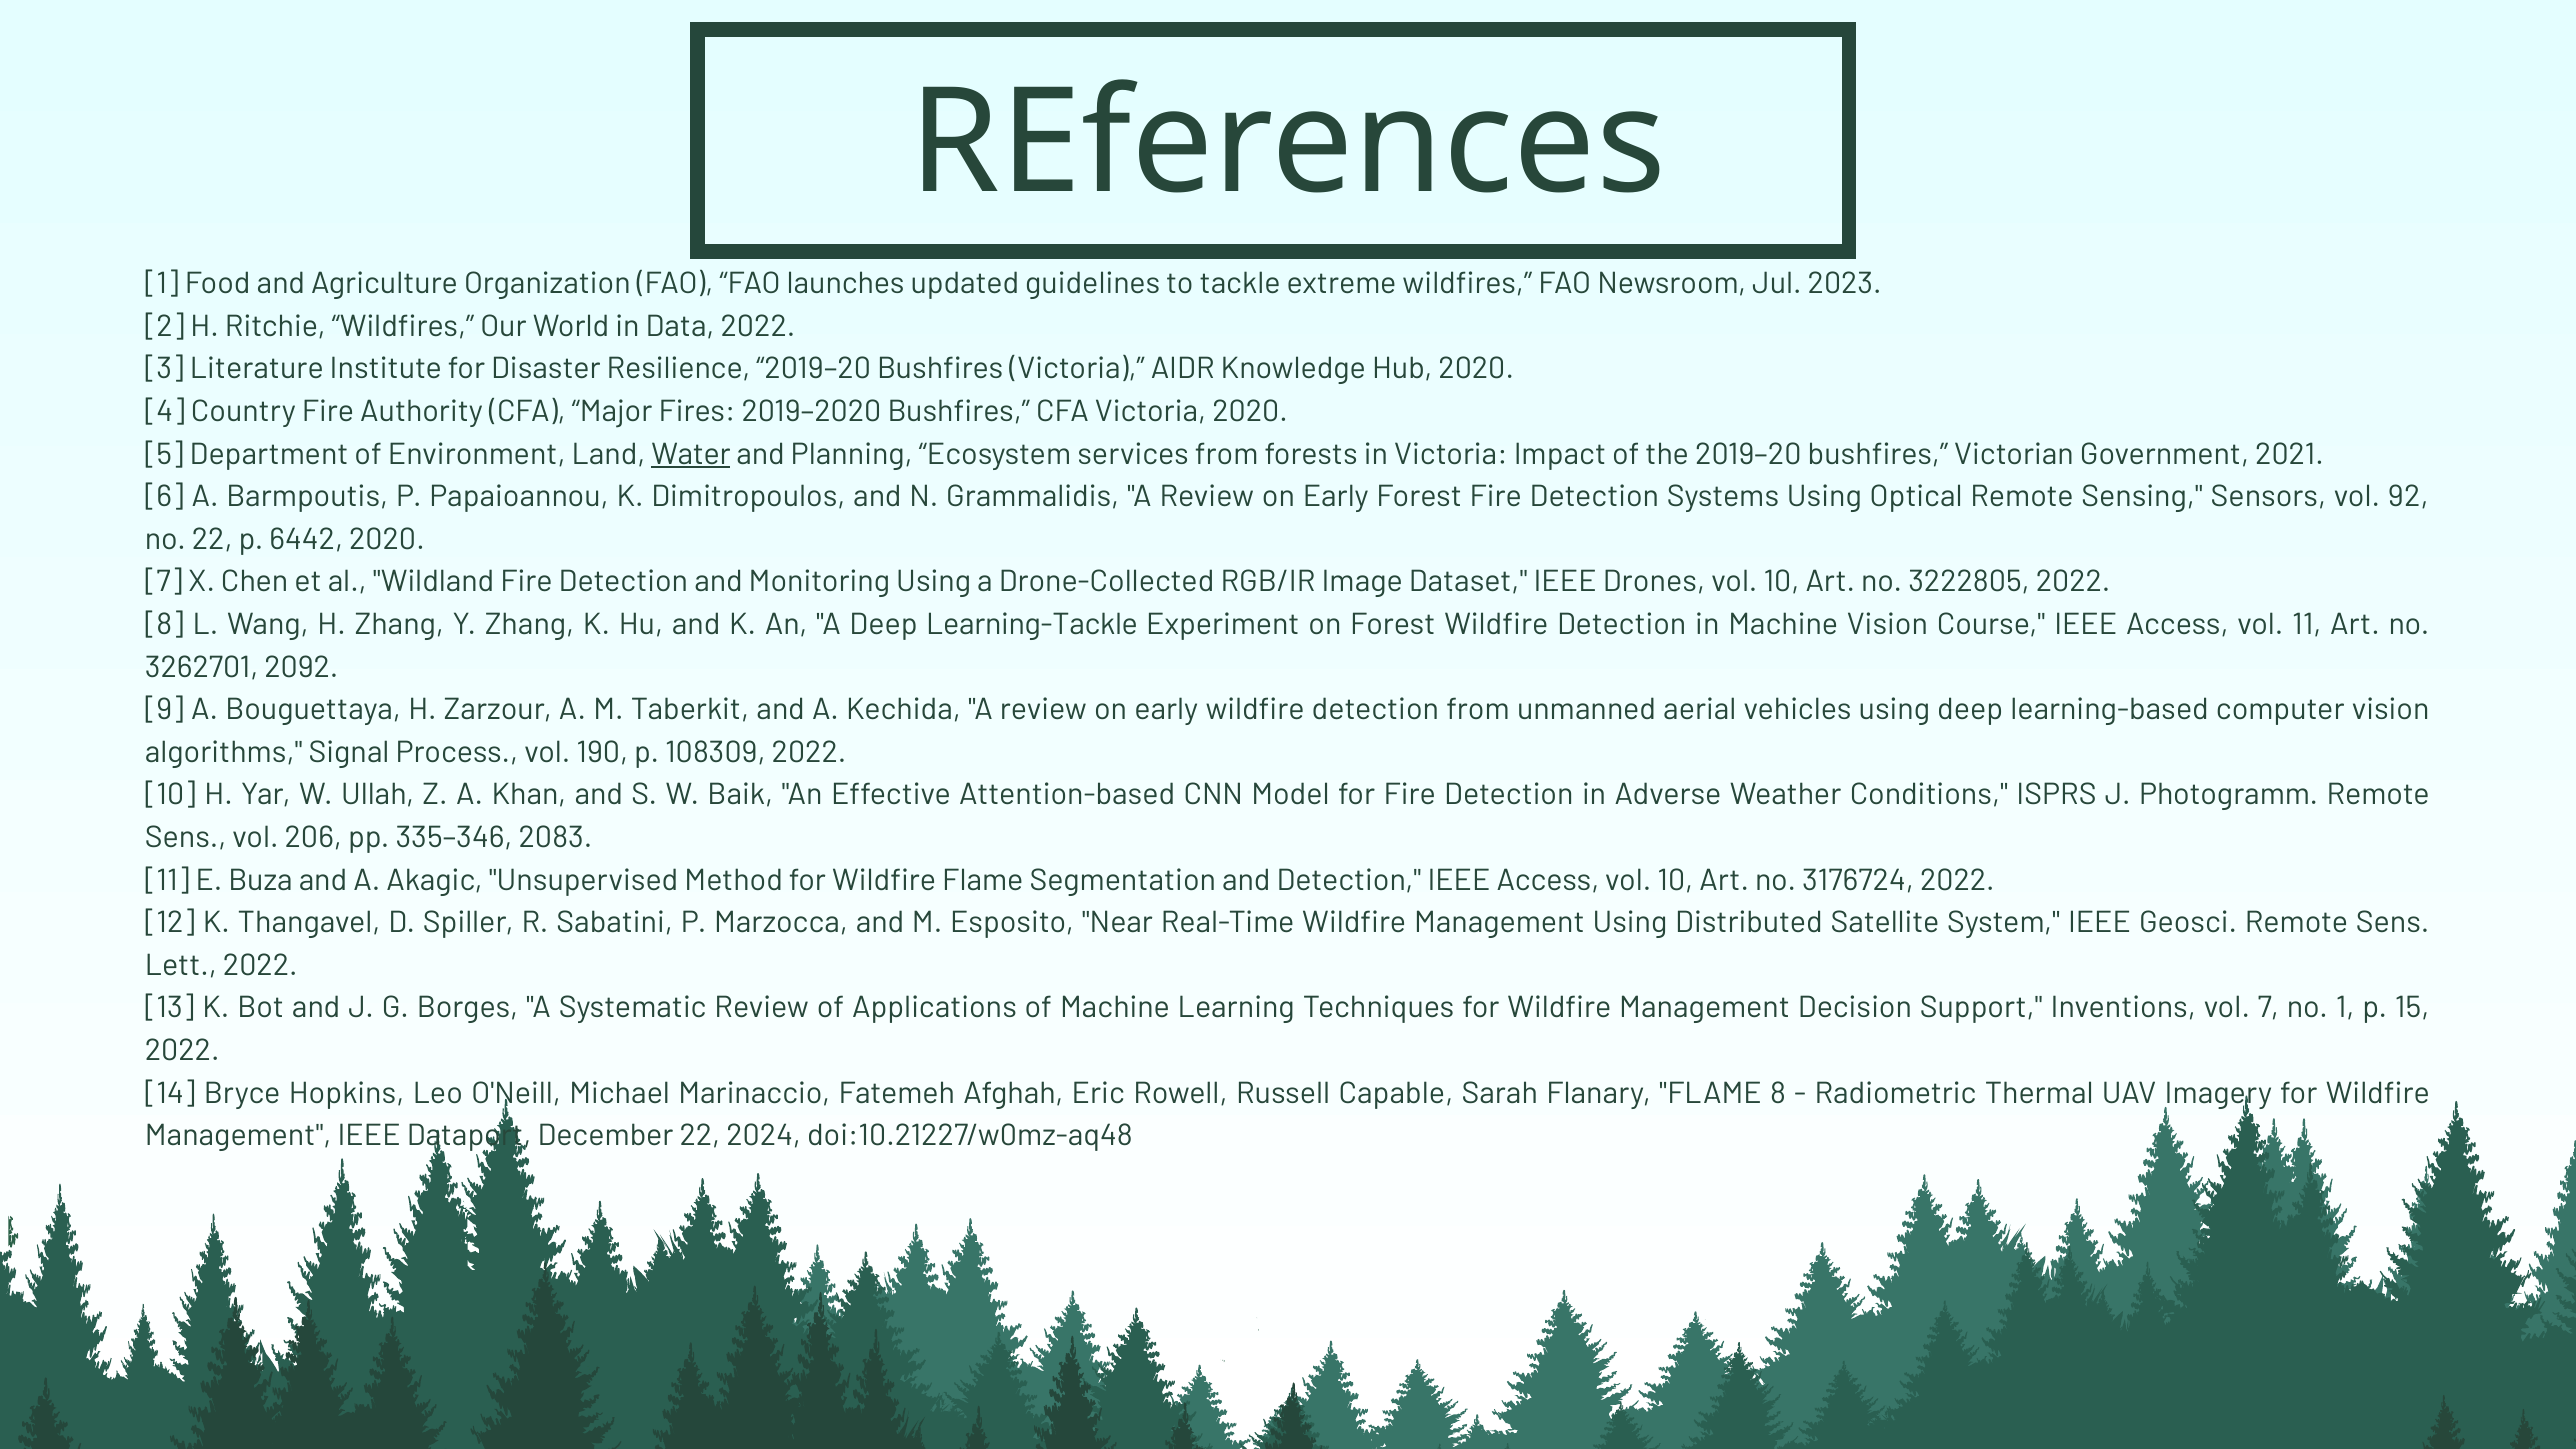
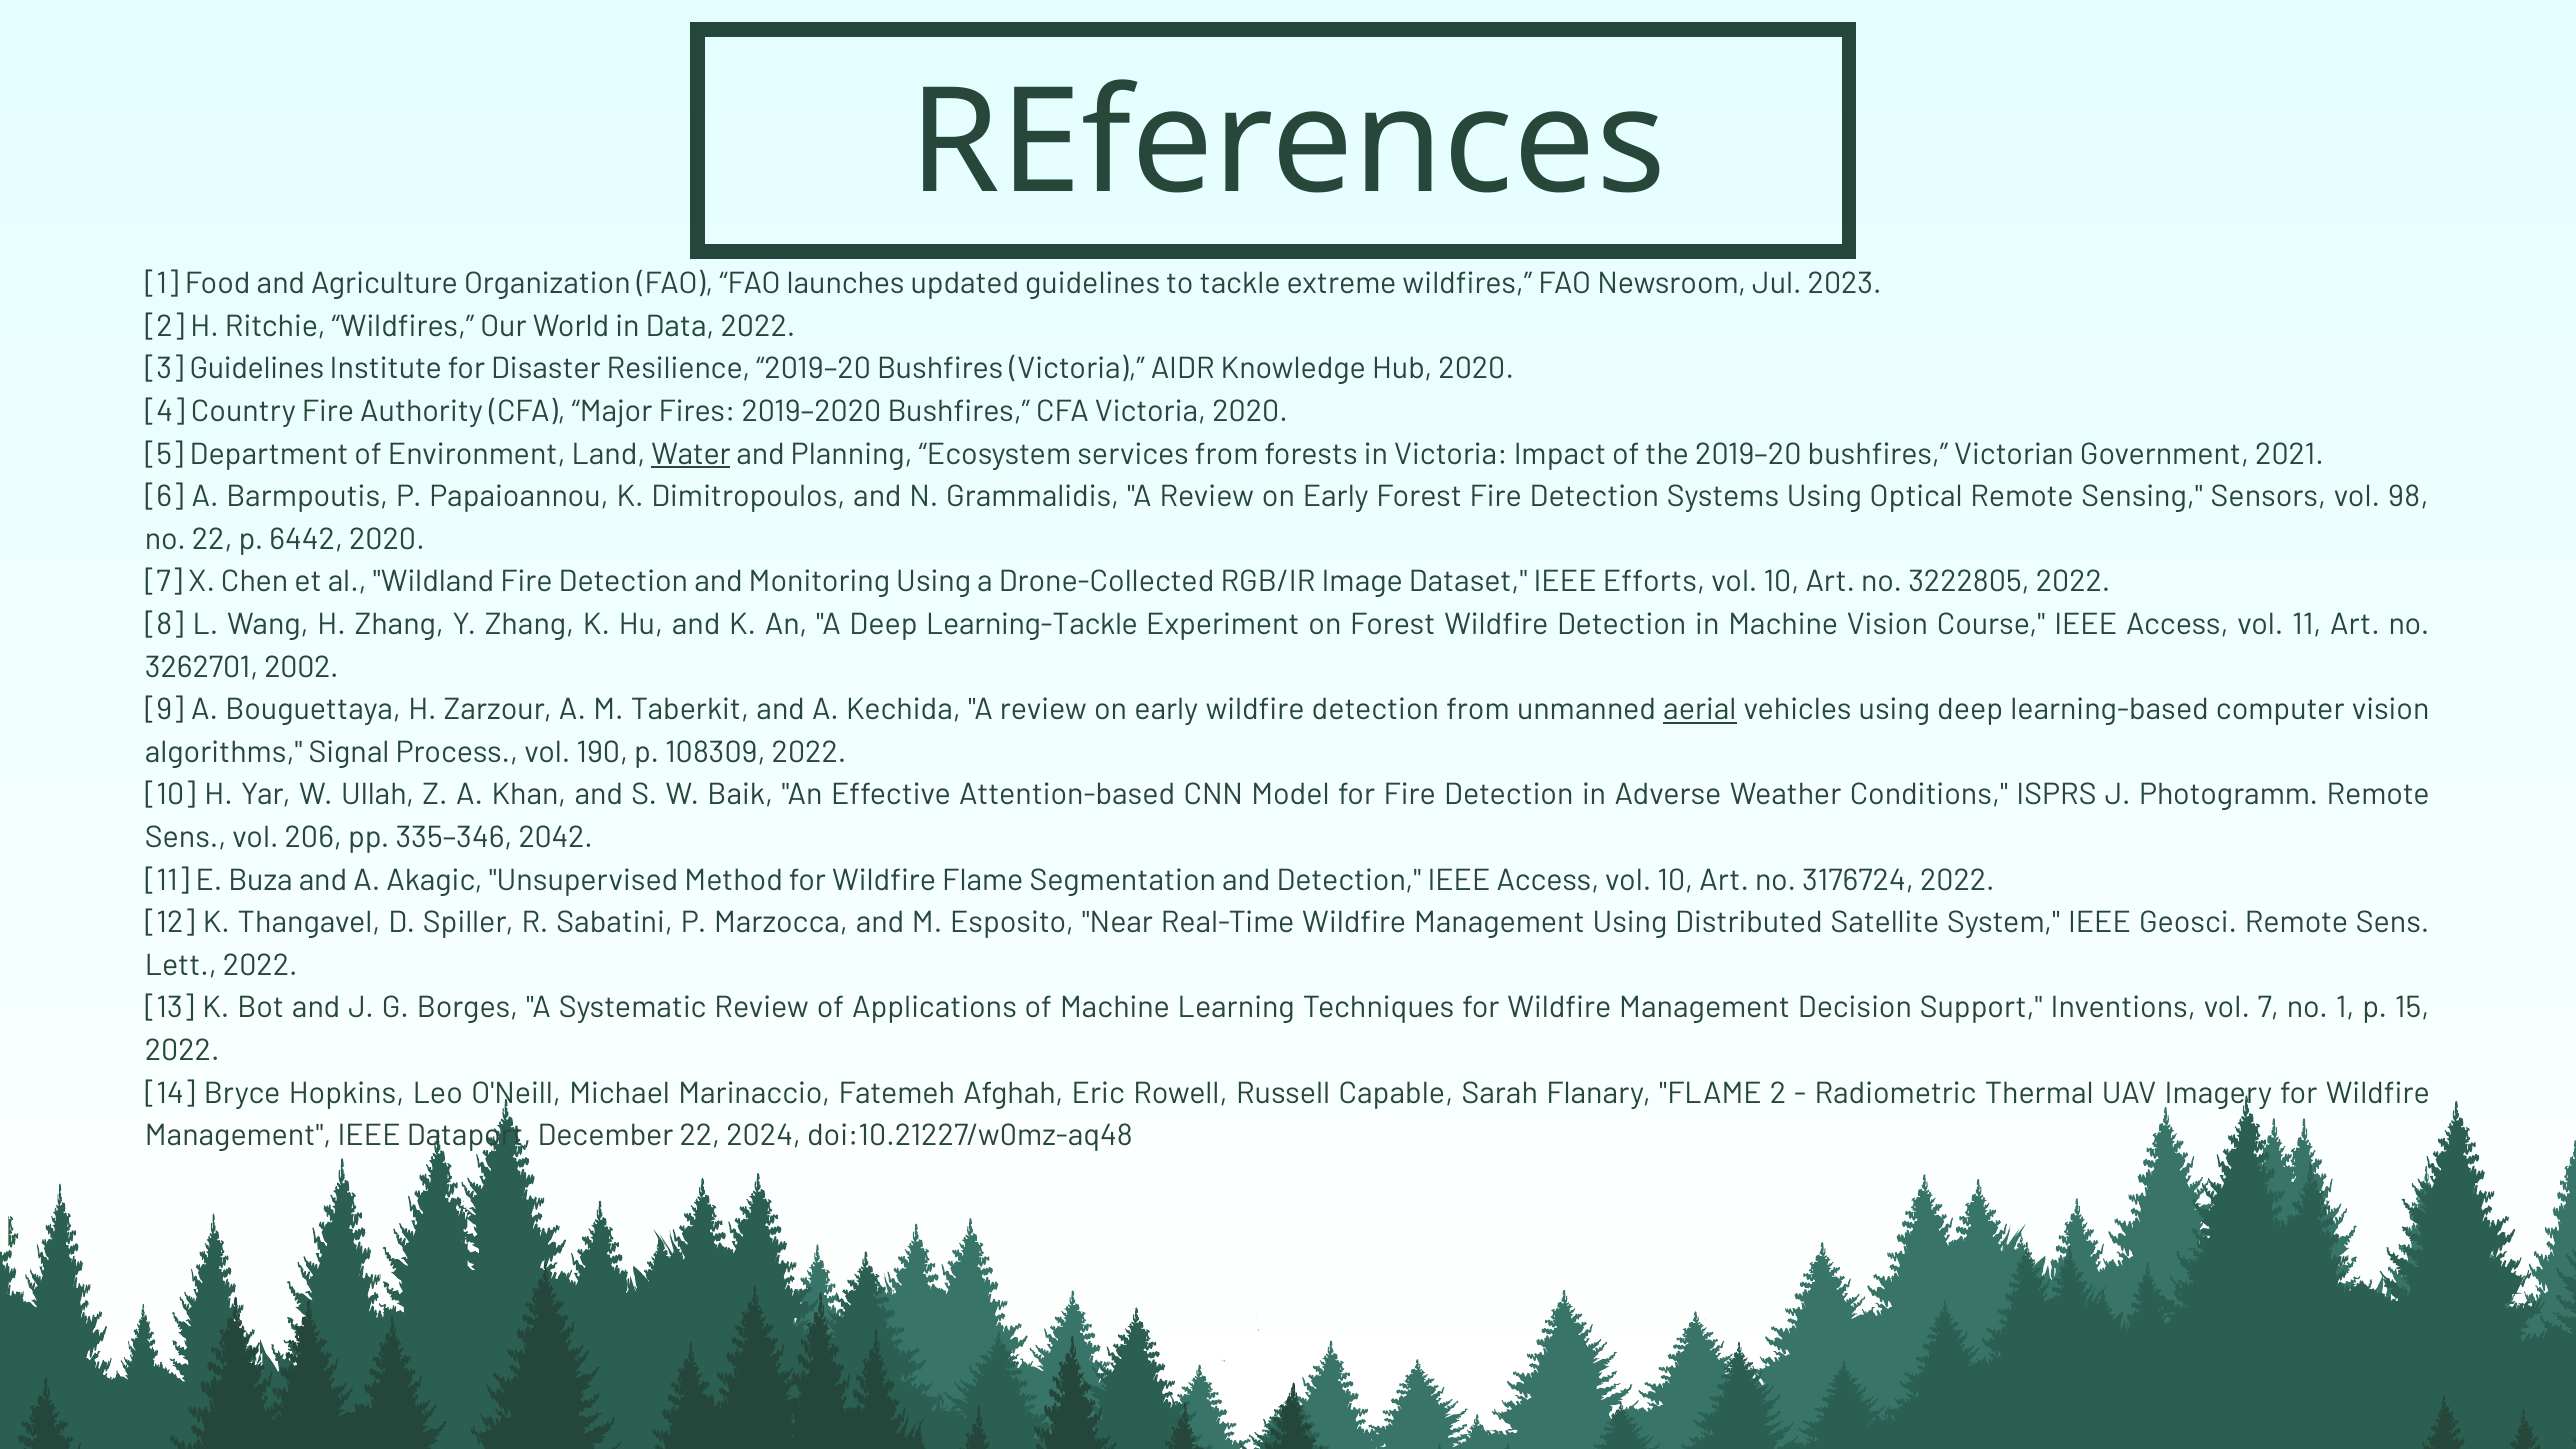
3 Literature: Literature -> Guidelines
92: 92 -> 98
Drones: Drones -> Efforts
2092: 2092 -> 2002
aerial underline: none -> present
2083: 2083 -> 2042
FLAME 8: 8 -> 2
